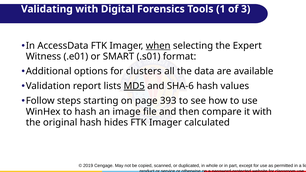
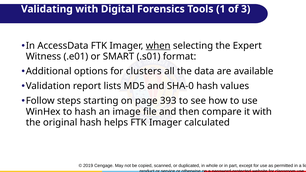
MD5 underline: present -> none
SHA-6: SHA-6 -> SHA-0
hides: hides -> helps
